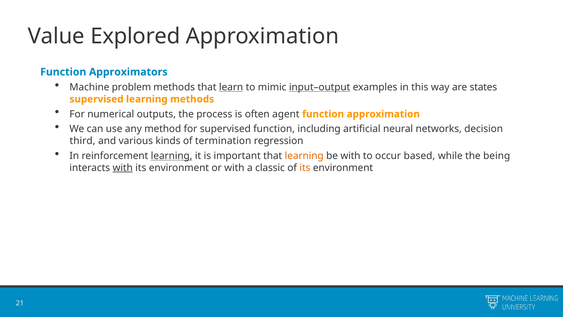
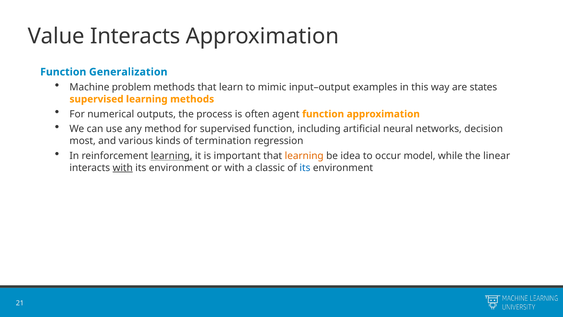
Value Explored: Explored -> Interacts
Approximators: Approximators -> Generalization
learn underline: present -> none
input–output underline: present -> none
third: third -> most
be with: with -> idea
based: based -> model
being: being -> linear
its at (305, 168) colour: orange -> blue
